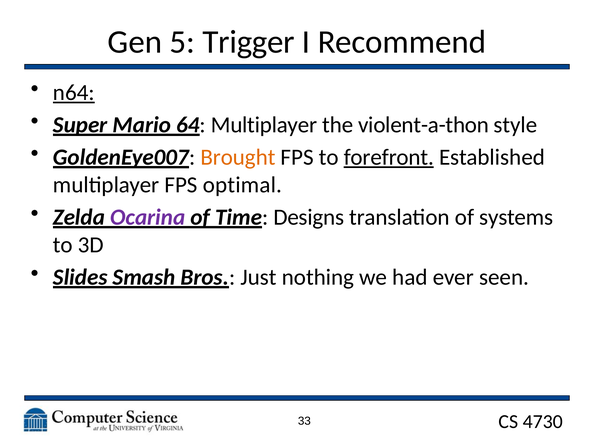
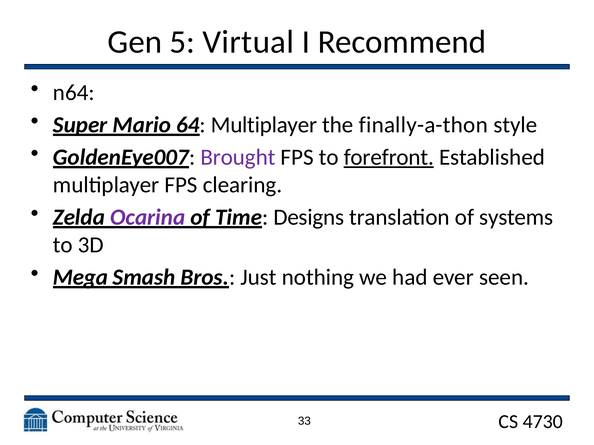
Trigger: Trigger -> Virtual
n64 underline: present -> none
violent-a-thon: violent-a-thon -> finally-a-thon
Brought colour: orange -> purple
optimal: optimal -> clearing
Slides: Slides -> Mega
